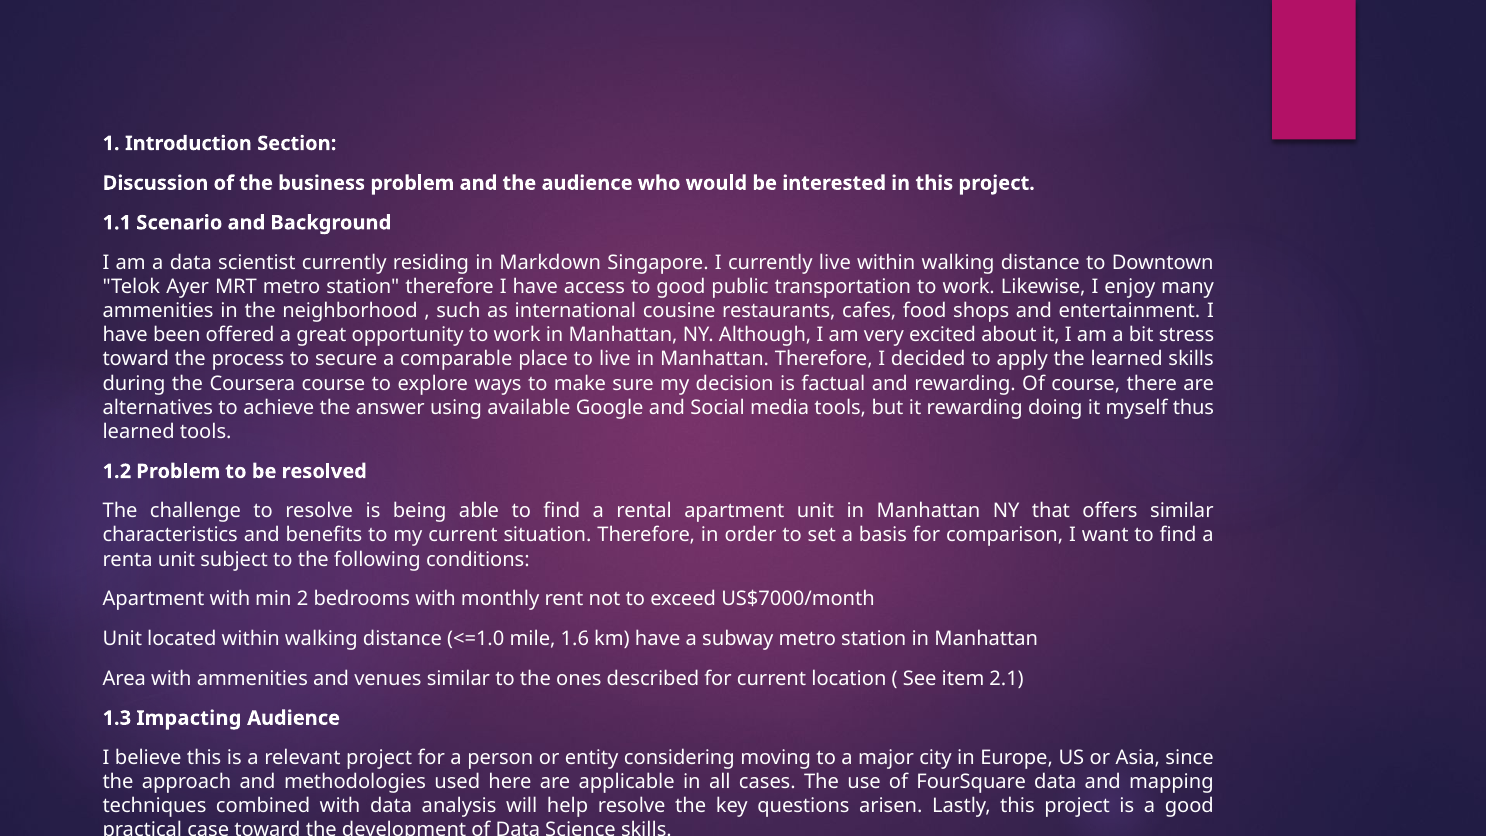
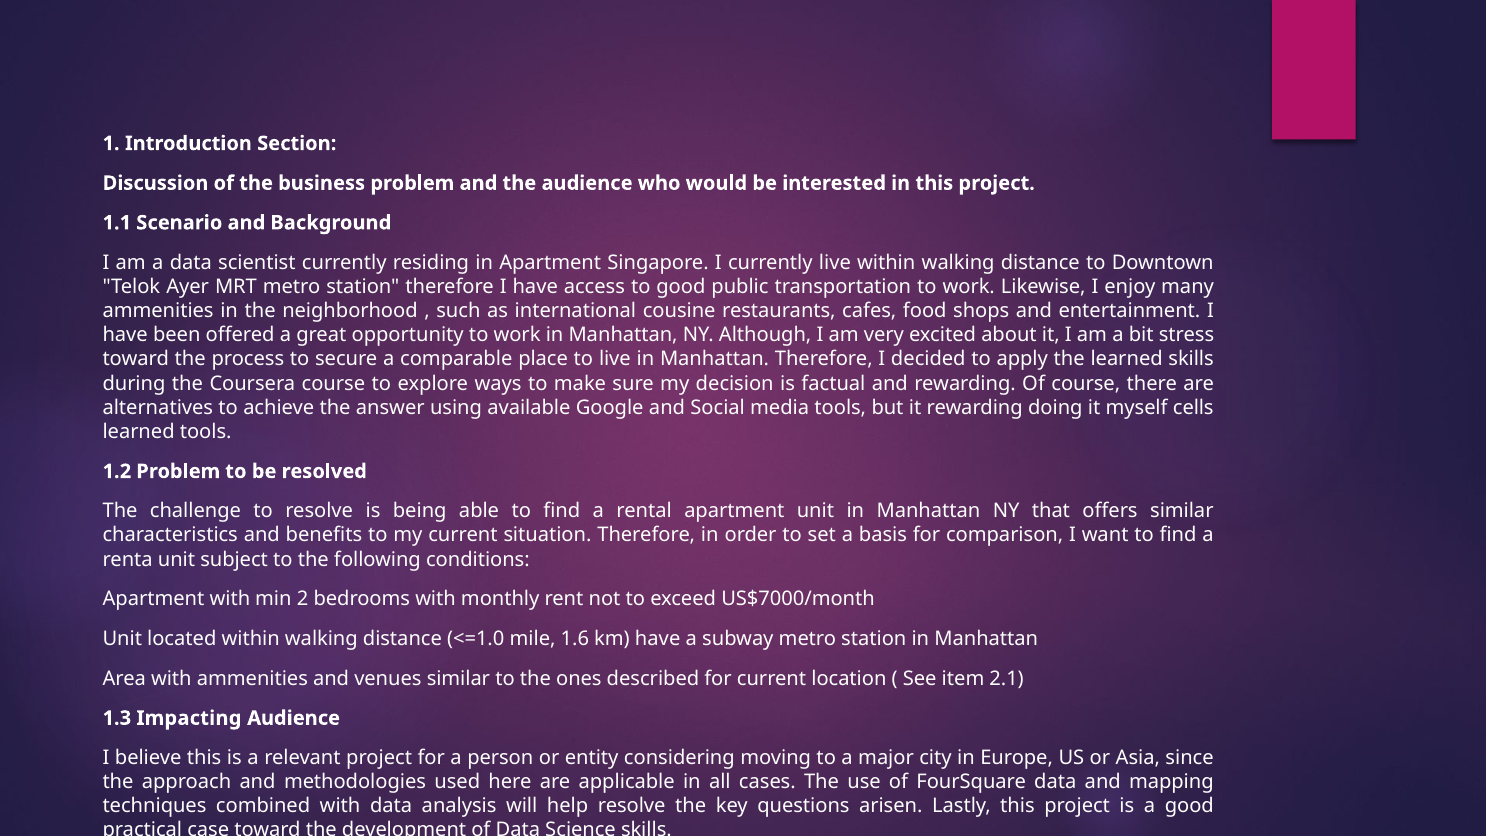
in Markdown: Markdown -> Apartment
thus: thus -> cells
